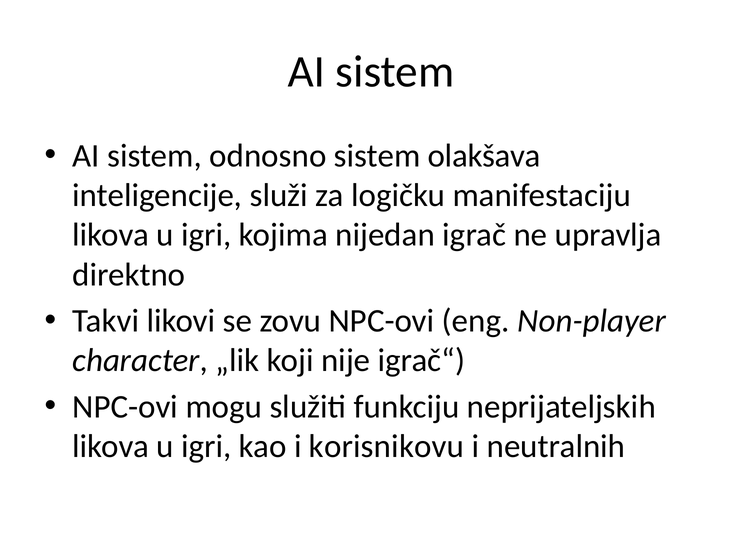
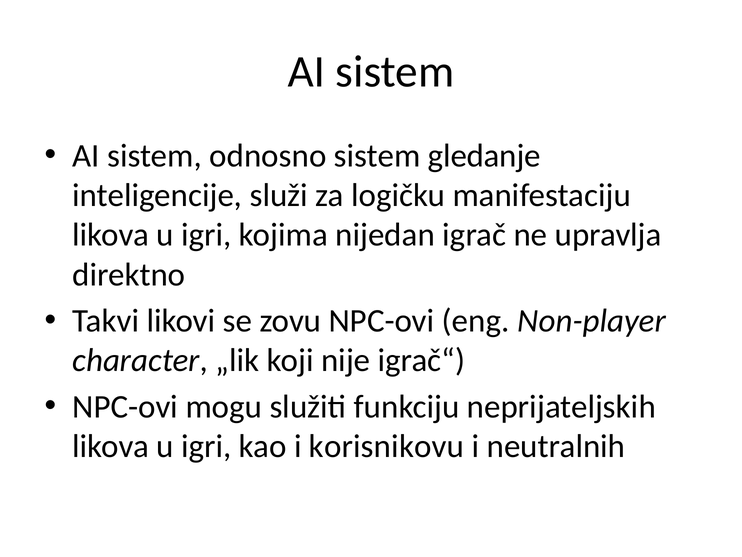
olakšava: olakšava -> gledanje
